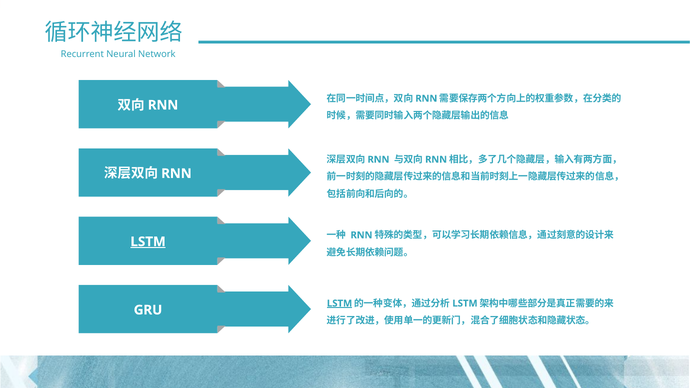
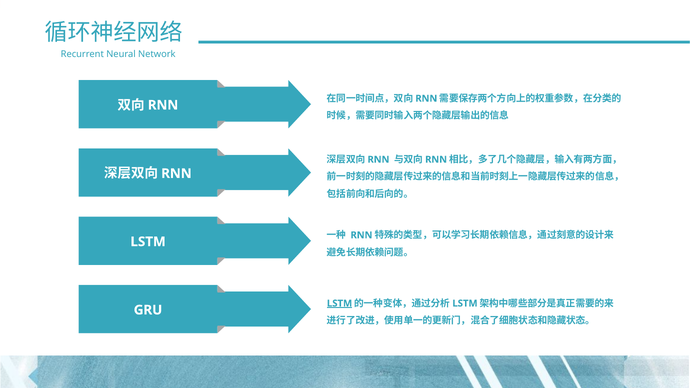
LSTM at (148, 242) underline: present -> none
